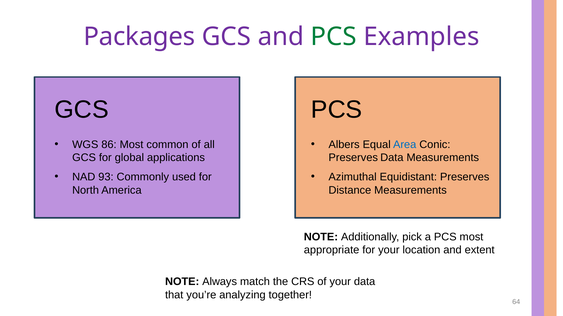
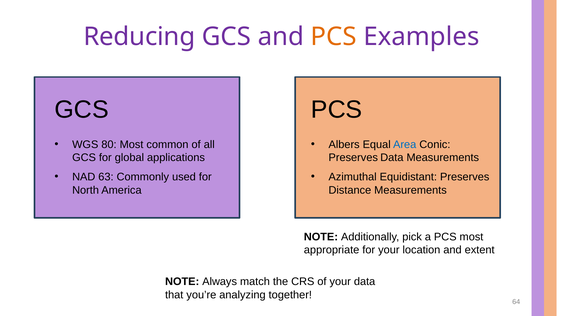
Packages: Packages -> Reducing
PCS at (334, 37) colour: green -> orange
86: 86 -> 80
93: 93 -> 63
